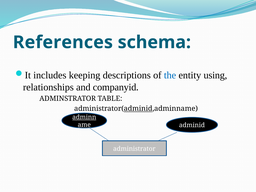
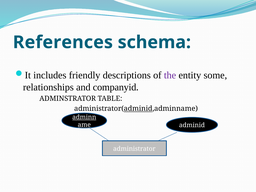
keeping: keeping -> friendly
the colour: blue -> purple
using: using -> some
